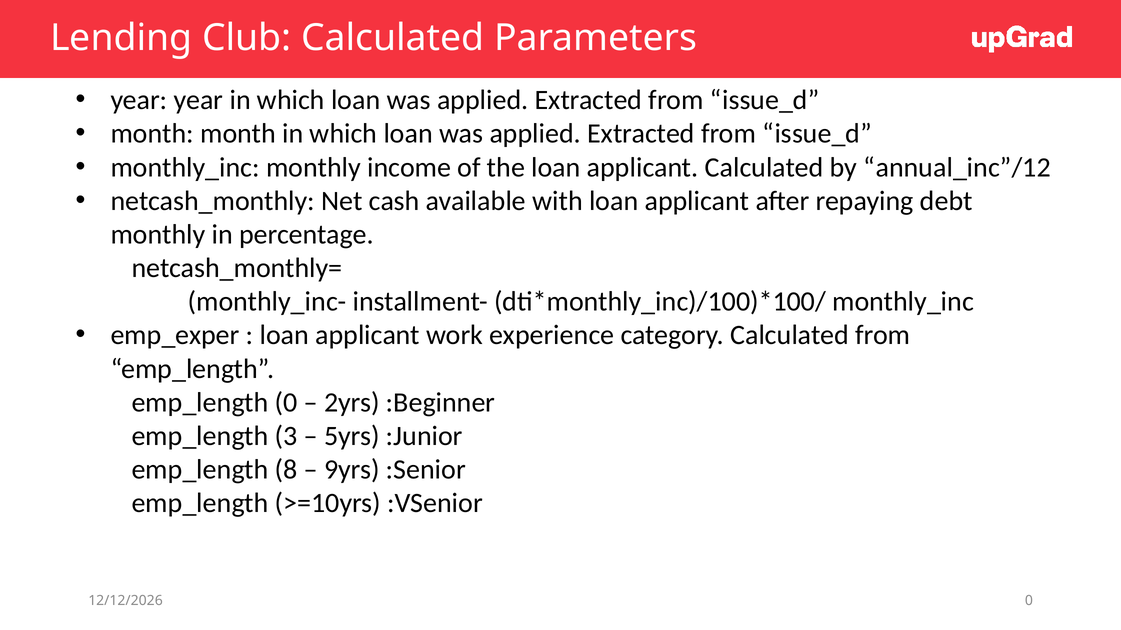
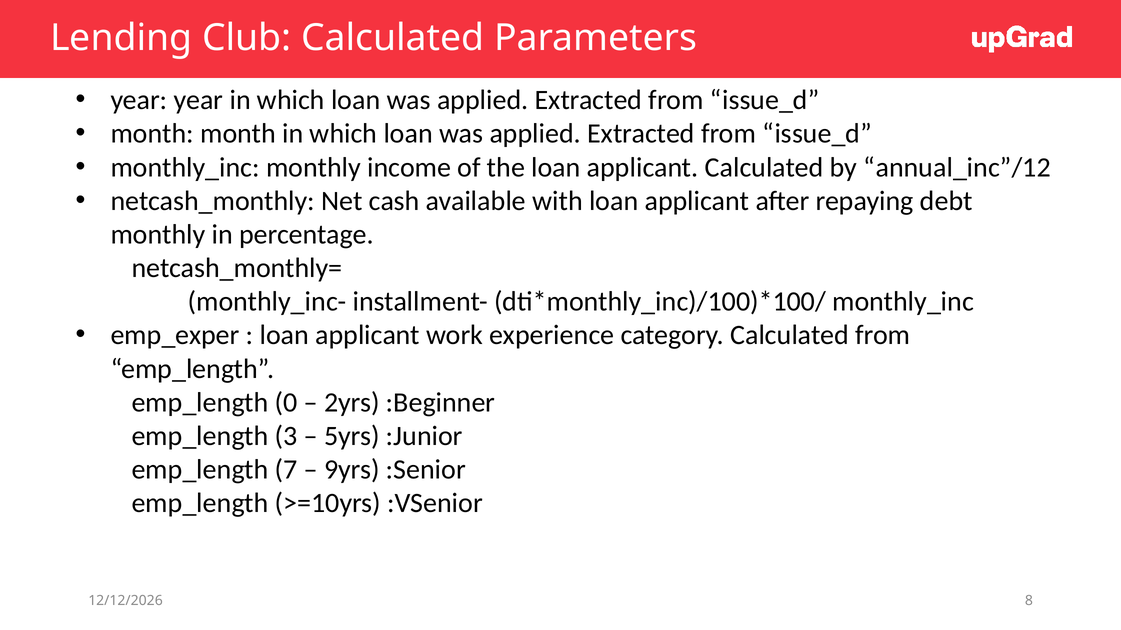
8: 8 -> 7
0 at (1029, 601): 0 -> 8
